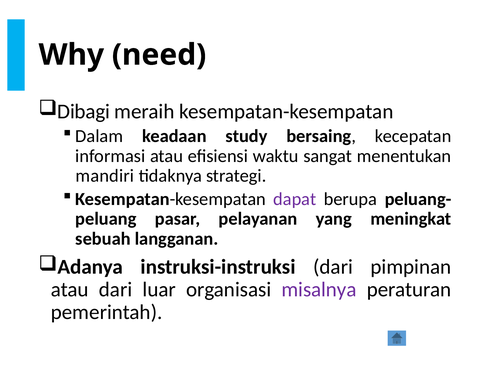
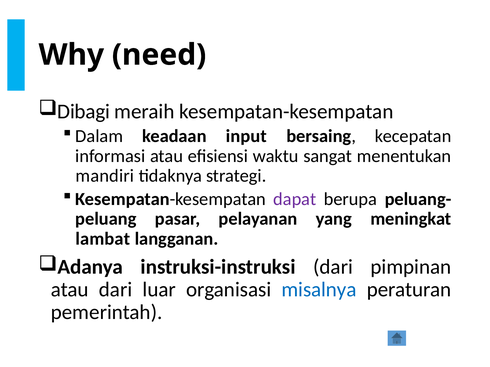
study: study -> input
sebuah: sebuah -> lambat
misalnya colour: purple -> blue
